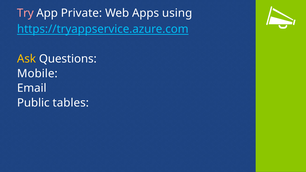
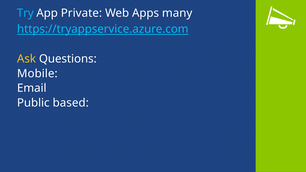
Try colour: pink -> light blue
using: using -> many
tables: tables -> based
